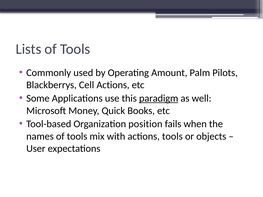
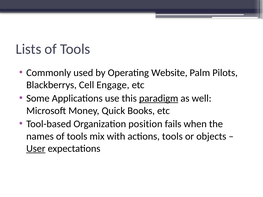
Amount: Amount -> Website
Cell Actions: Actions -> Engage
User underline: none -> present
